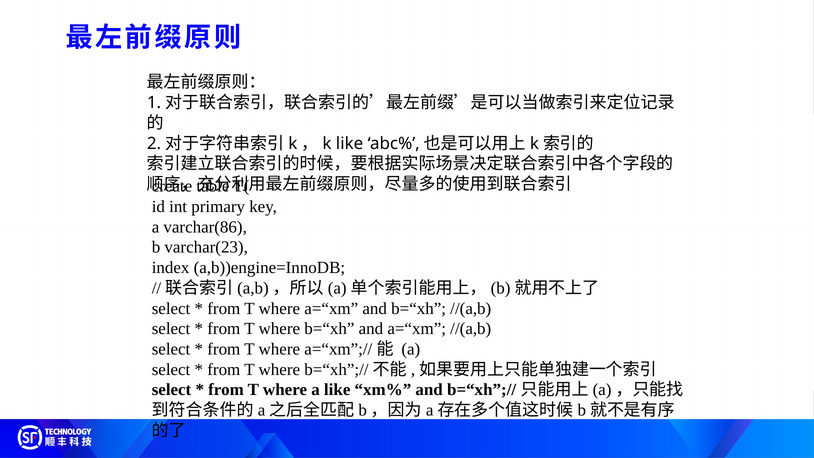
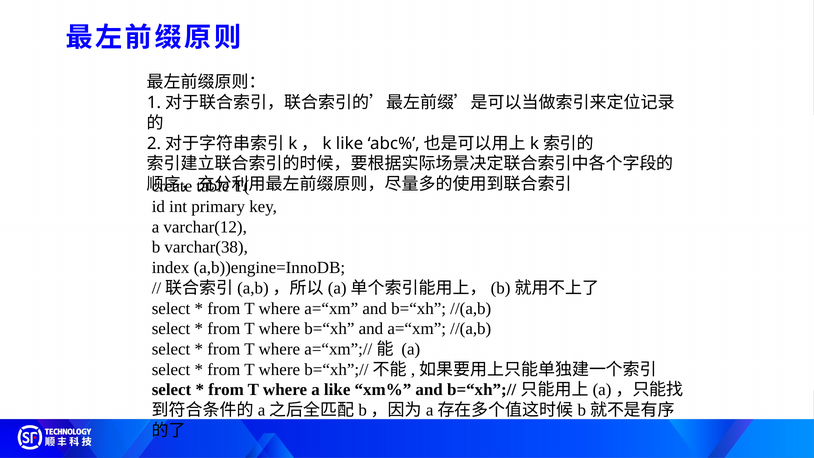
varchar(86: varchar(86 -> varchar(12
varchar(23: varchar(23 -> varchar(38
